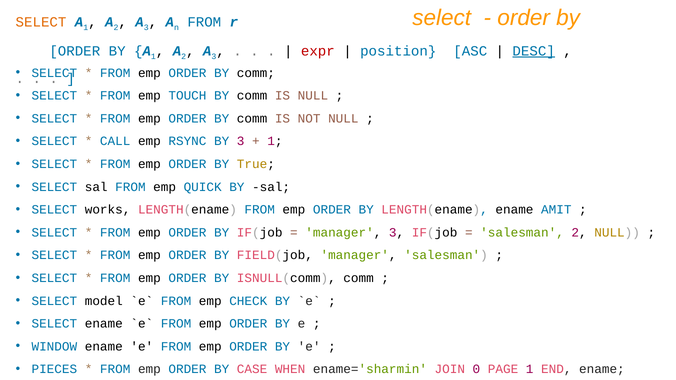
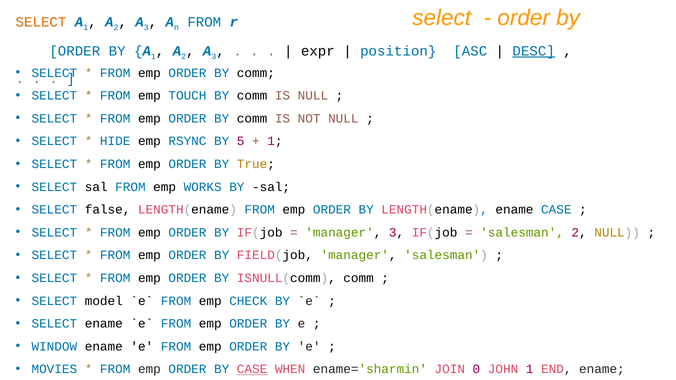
expr colour: red -> black
CALL: CALL -> HIDE
BY 3: 3 -> 5
QUICK: QUICK -> WORKS
works: works -> false
ename AMIT: AMIT -> CASE
PIECES: PIECES -> MOVIES
CASE at (252, 370) underline: none -> present
PAGE: PAGE -> JOHN
